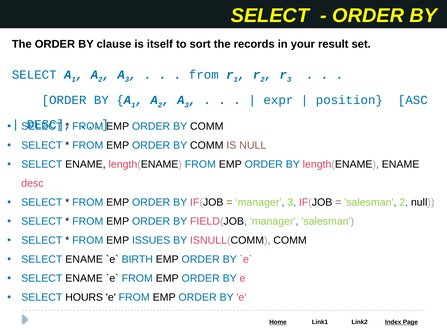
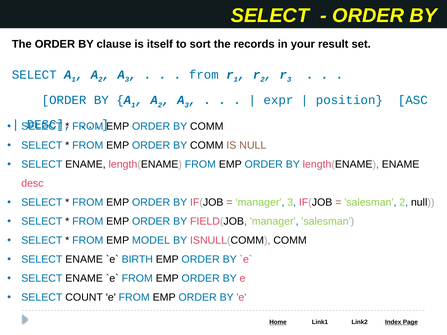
ISSUES: ISSUES -> MODEL
HOURS: HOURS -> COUNT
